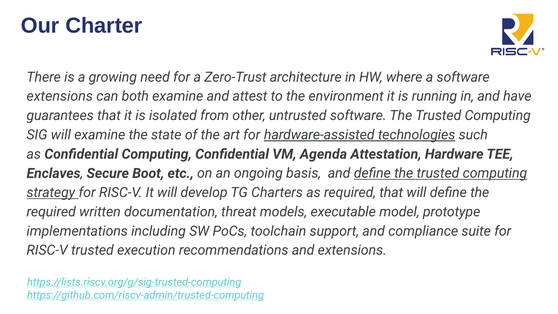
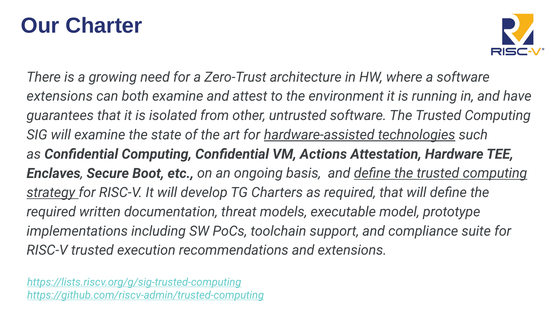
Agenda: Agenda -> Actions
